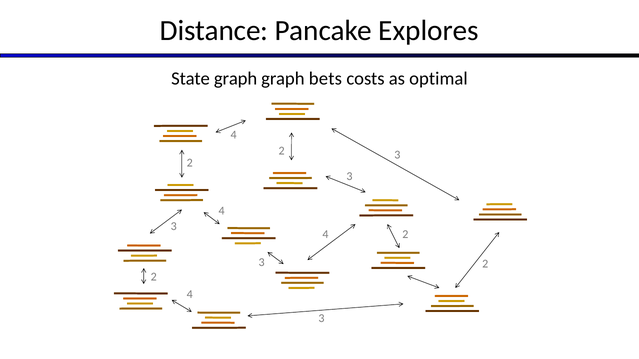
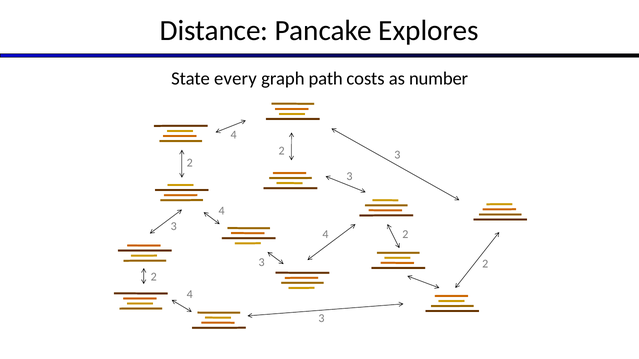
State graph: graph -> every
bets: bets -> path
optimal: optimal -> number
